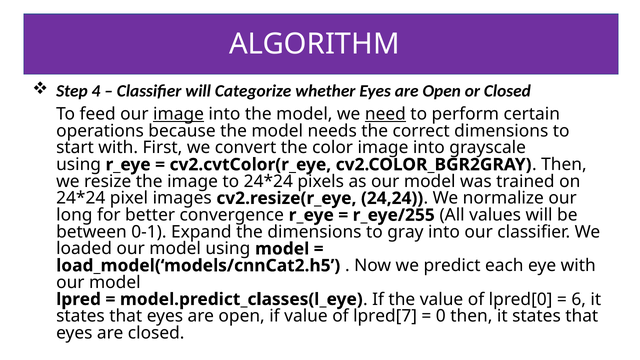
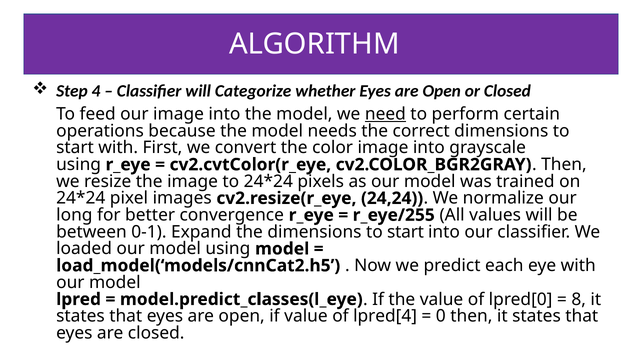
image at (179, 114) underline: present -> none
the dimensions to gray: gray -> start
6: 6 -> 8
lpred[7: lpred[7 -> lpred[4
